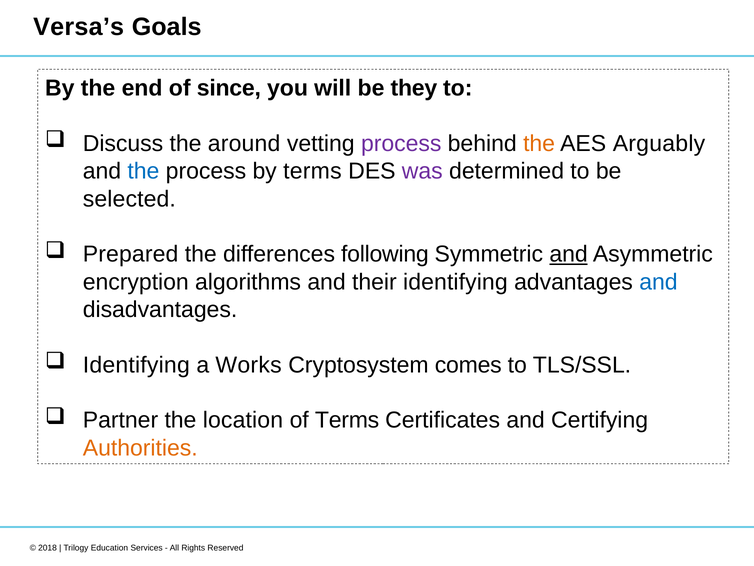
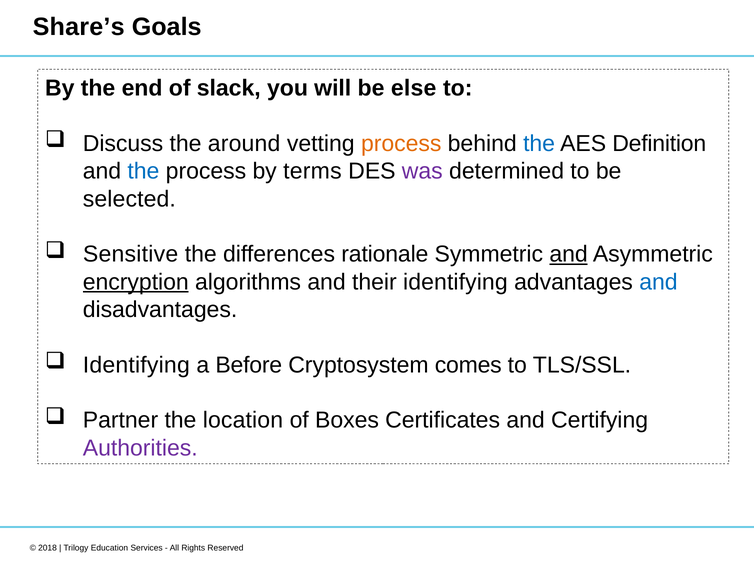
Versa’s: Versa’s -> Share’s
since: since -> slack
they: they -> else
process at (401, 143) colour: purple -> orange
the at (539, 143) colour: orange -> blue
Arguably: Arguably -> Definition
Prepared: Prepared -> Sensitive
following: following -> rationale
encryption underline: none -> present
Works: Works -> Before
of Terms: Terms -> Boxes
Authorities colour: orange -> purple
